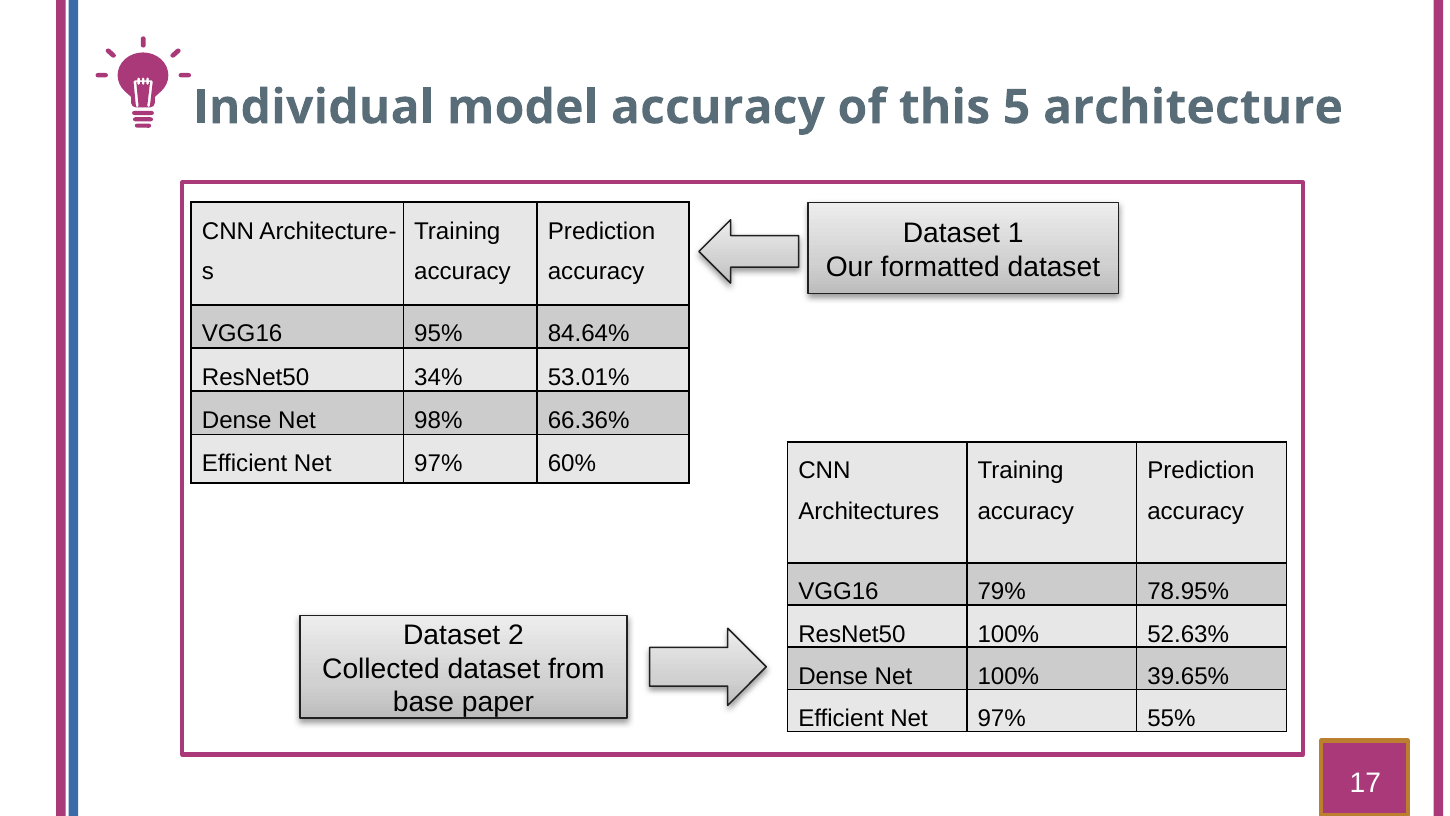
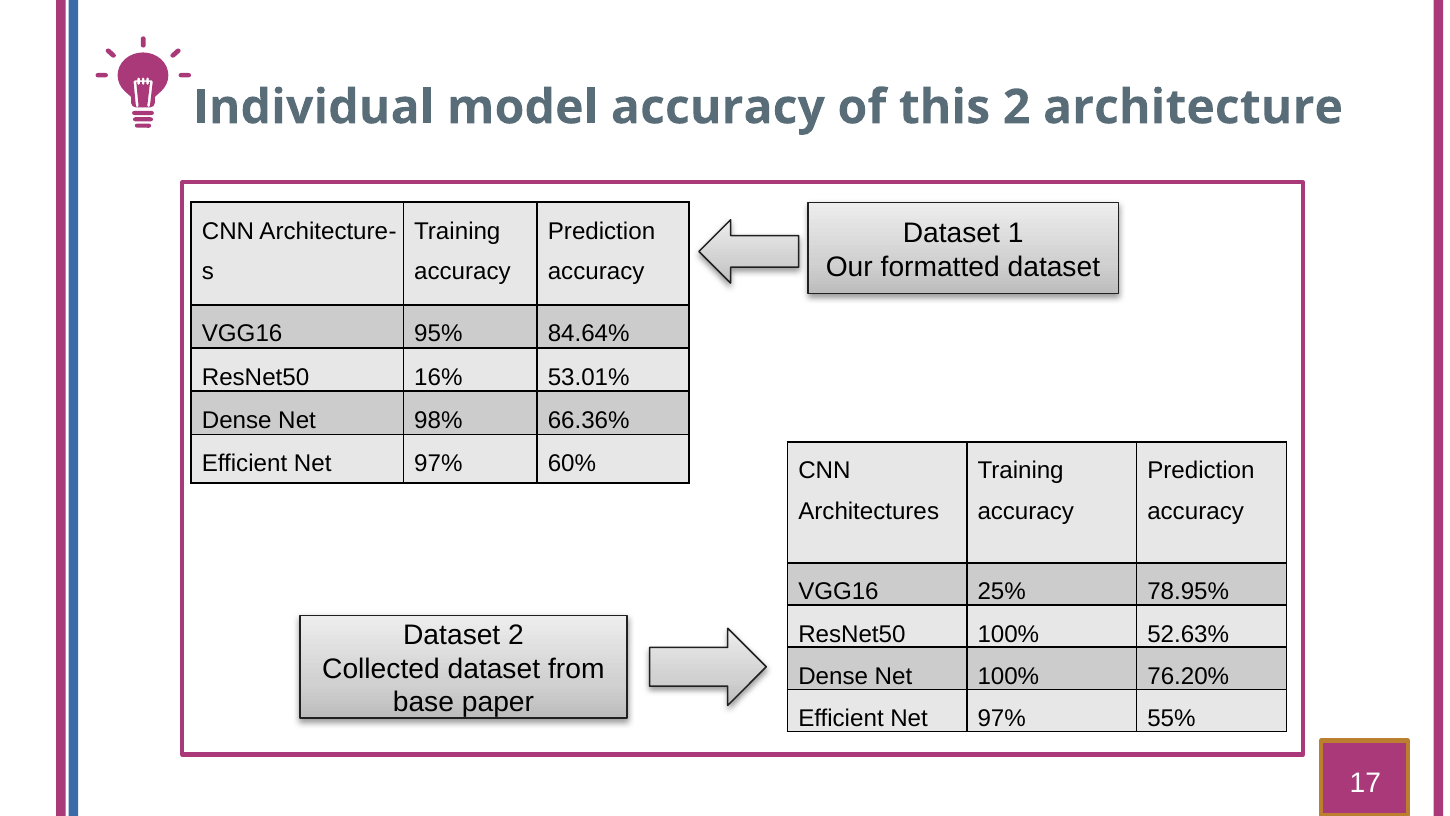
this 5: 5 -> 2
34%: 34% -> 16%
79%: 79% -> 25%
39.65%: 39.65% -> 76.20%
